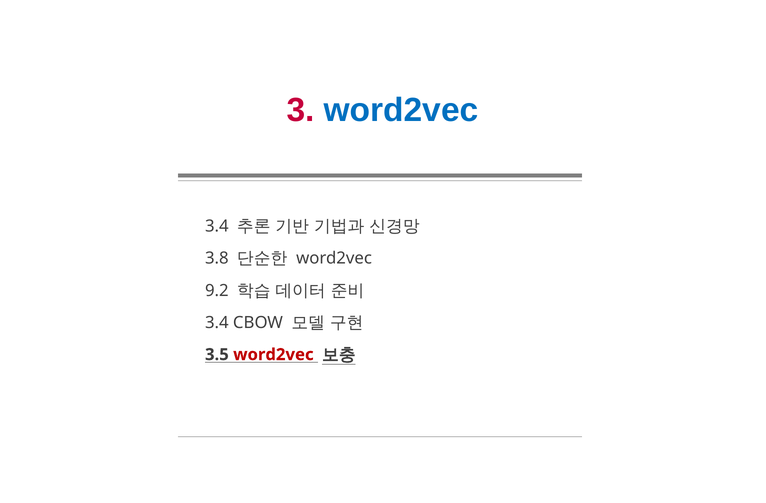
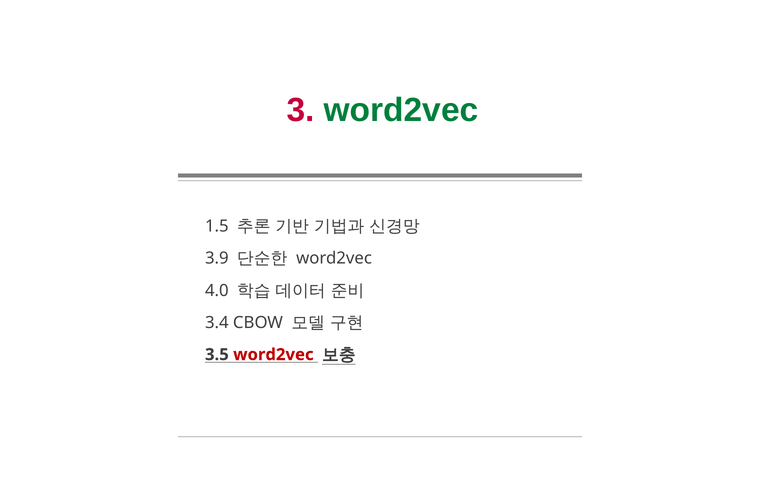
word2vec at (401, 110) colour: blue -> green
3.4 at (217, 226): 3.4 -> 1.5
3.8: 3.8 -> 3.9
9.2: 9.2 -> 4.0
